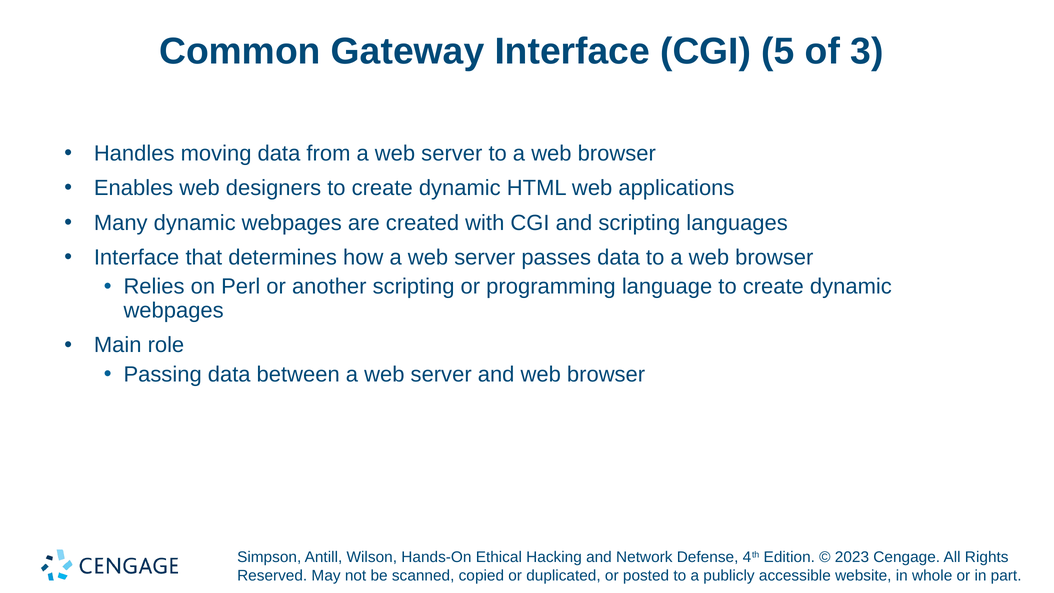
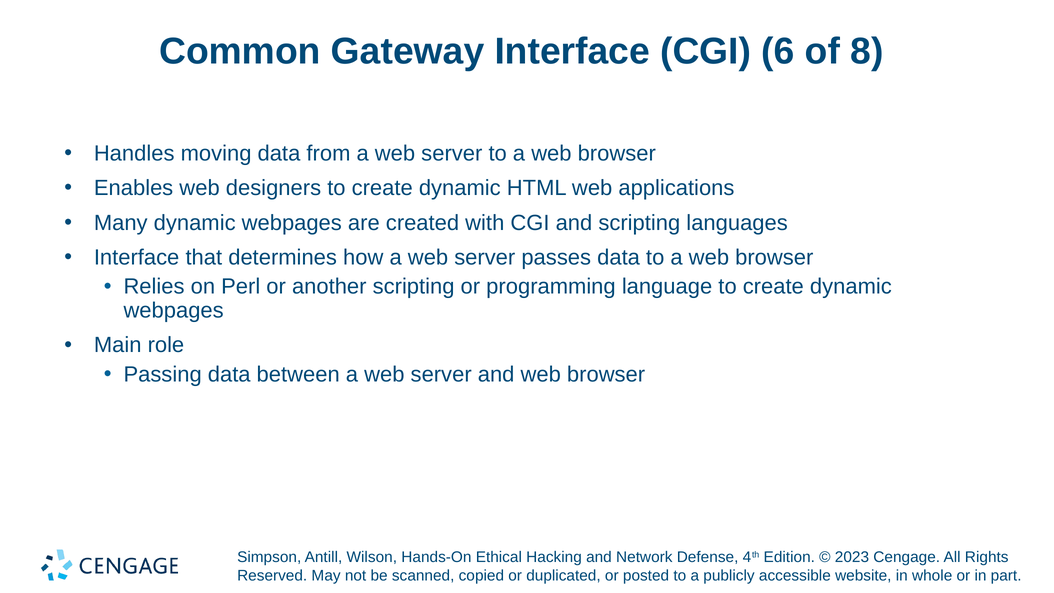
5: 5 -> 6
3: 3 -> 8
